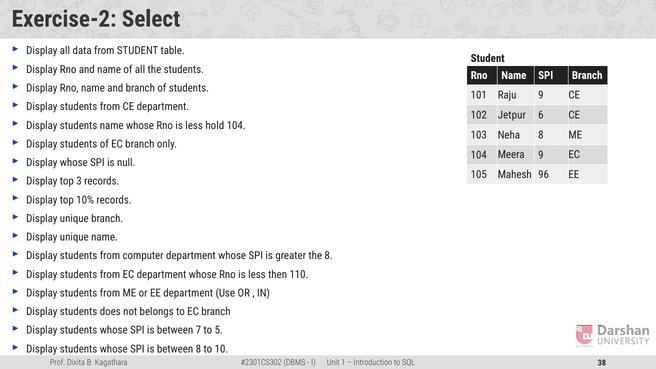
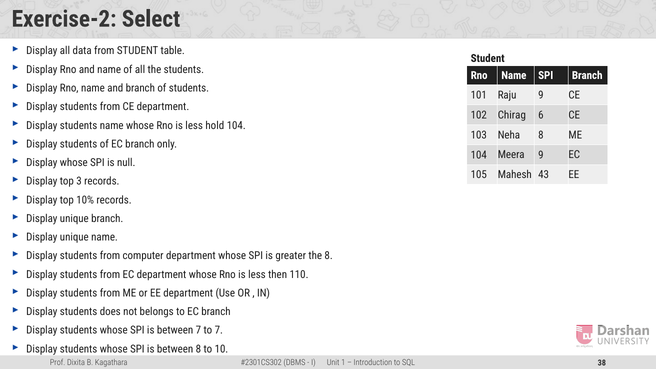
Jetpur: Jetpur -> Chirag
96: 96 -> 43
to 5: 5 -> 7
